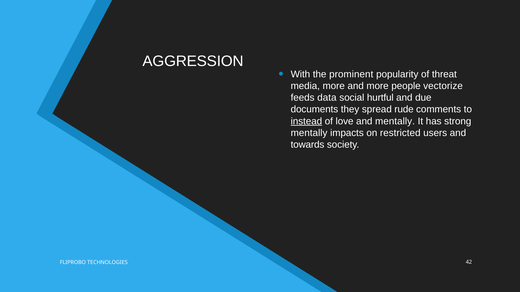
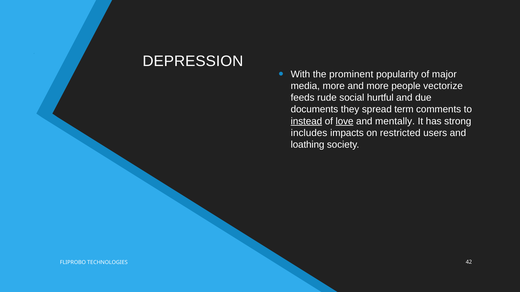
AGGRESSION: AGGRESSION -> DEPRESSION
threat: threat -> major
data: data -> rude
rude: rude -> term
love underline: none -> present
mentally at (309, 133): mentally -> includes
towards: towards -> loathing
